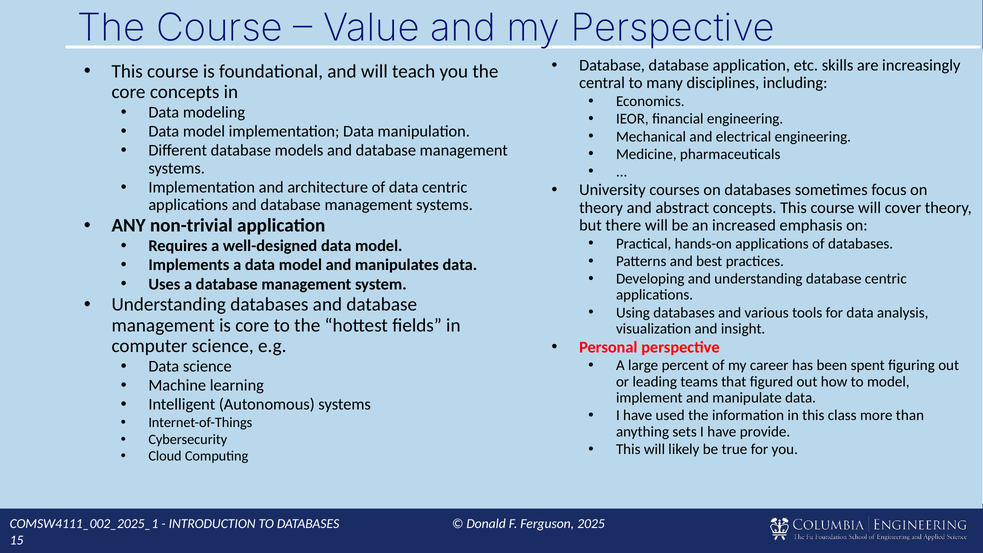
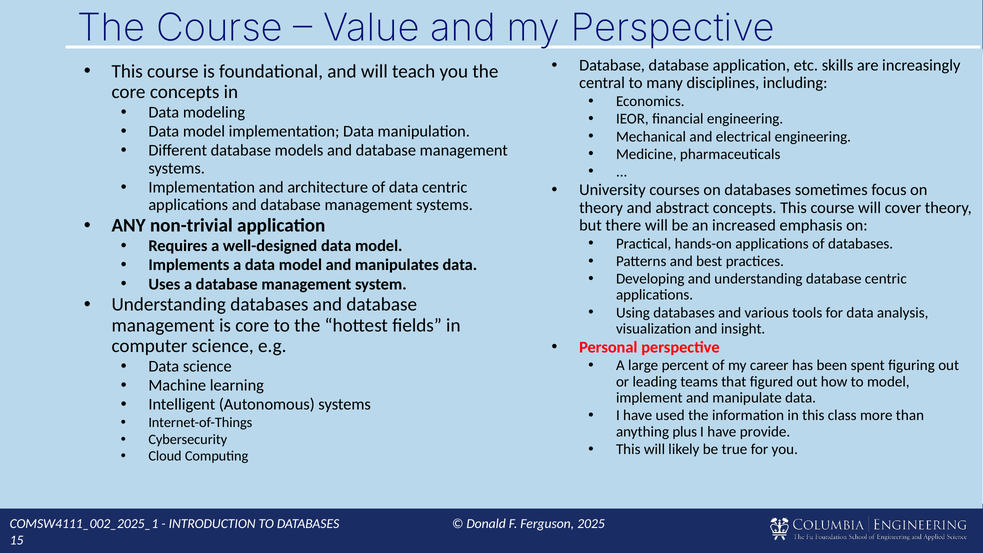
sets: sets -> plus
